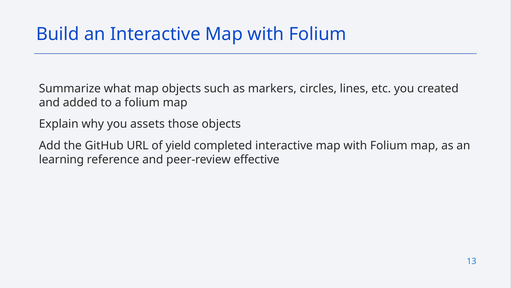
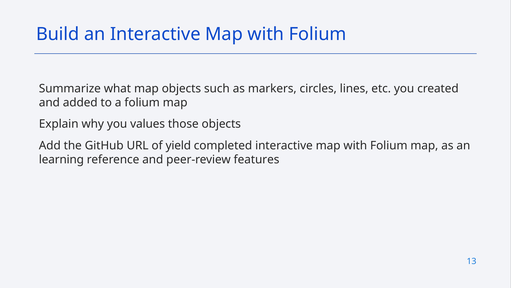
assets: assets -> values
effective: effective -> features
